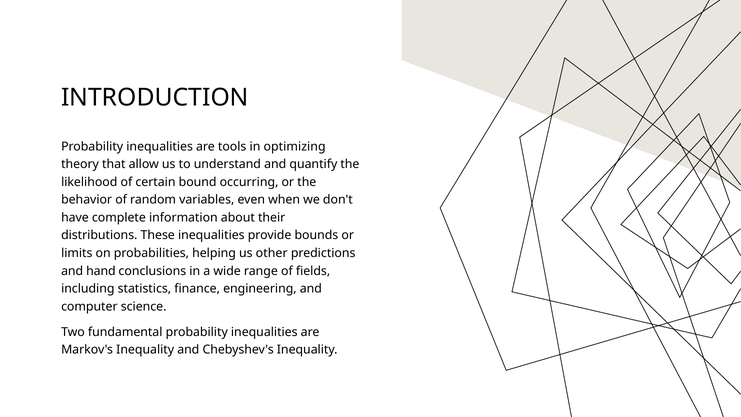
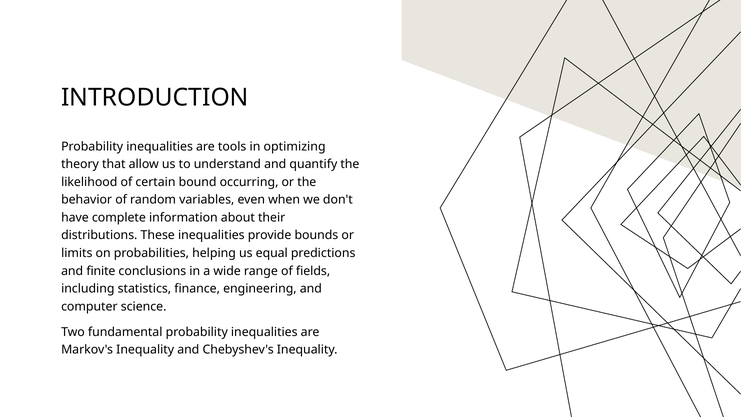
other: other -> equal
hand: hand -> finite
